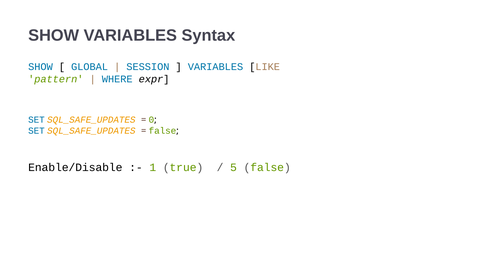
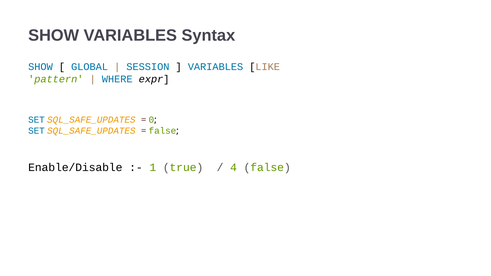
5: 5 -> 4
